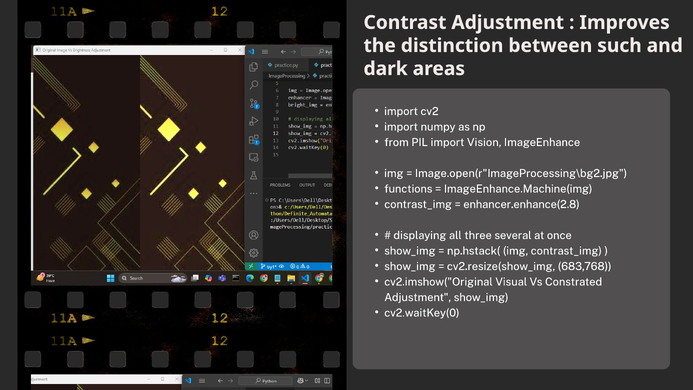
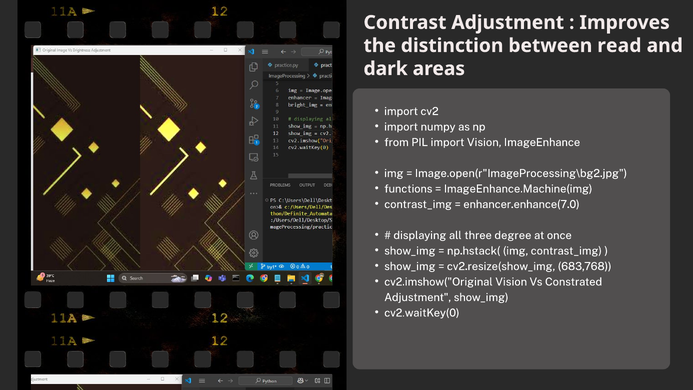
such: such -> read
enhancer.enhance(2.8: enhancer.enhance(2.8 -> enhancer.enhance(7.0
several: several -> degree
cv2.imshow("Original Visual: Visual -> Vision
